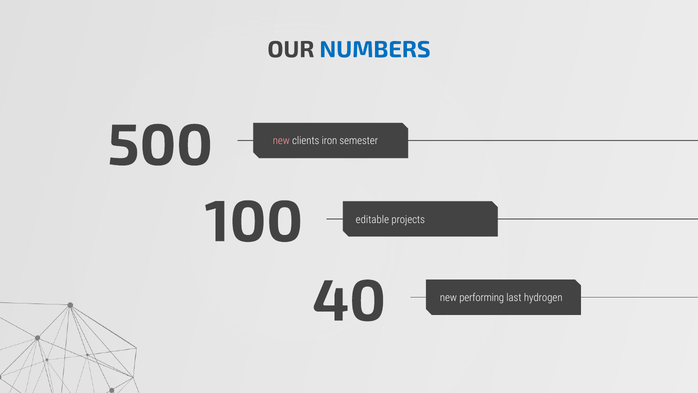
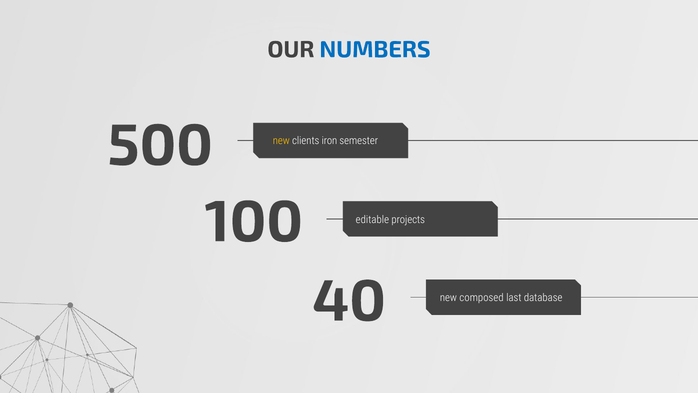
new at (281, 141) colour: pink -> yellow
performing: performing -> composed
hydrogen: hydrogen -> database
